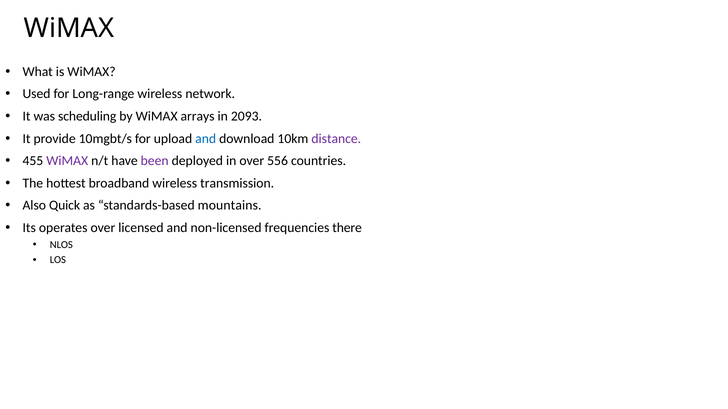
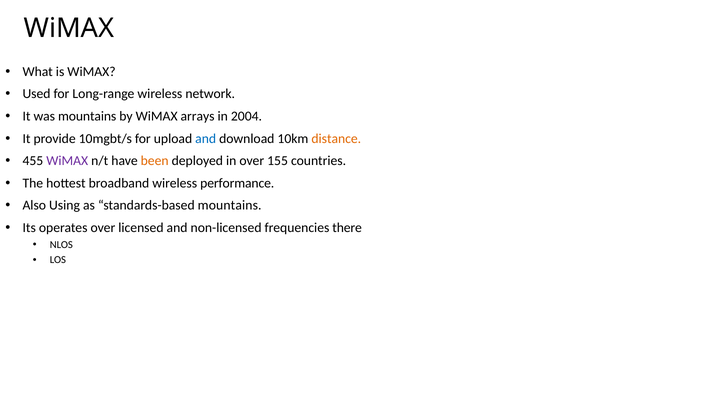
was scheduling: scheduling -> mountains
2093: 2093 -> 2004
distance colour: purple -> orange
been colour: purple -> orange
556: 556 -> 155
transmission: transmission -> performance
Quick: Quick -> Using
